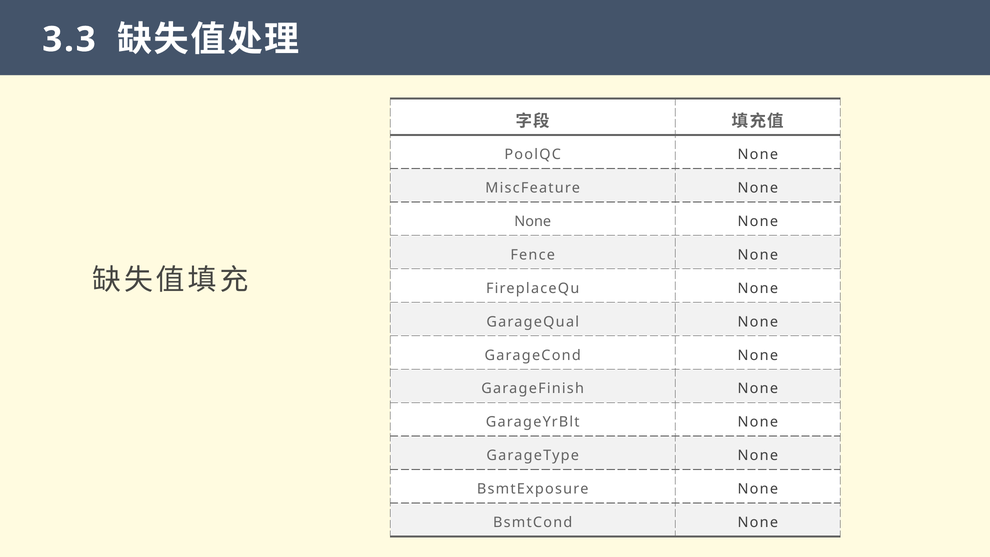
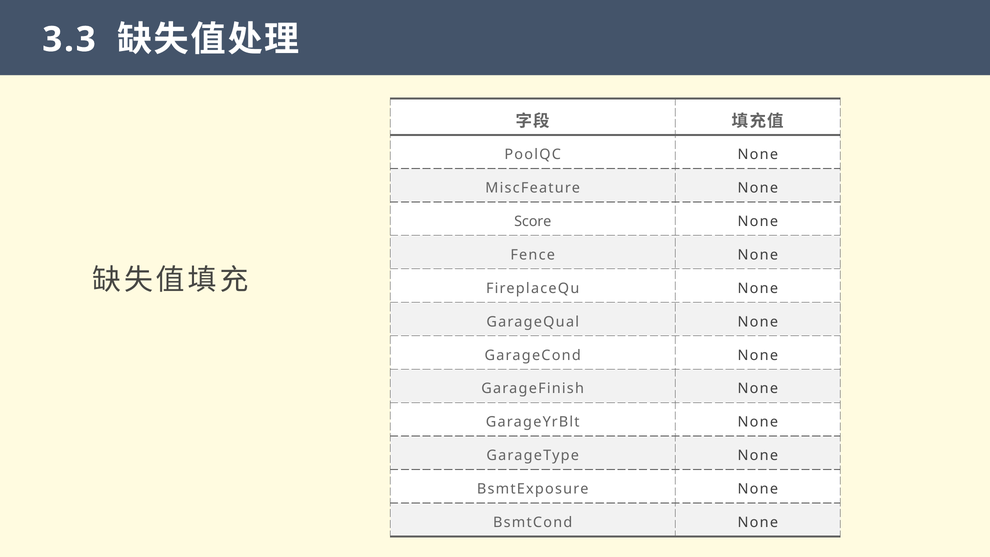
None at (533, 221): None -> Score
